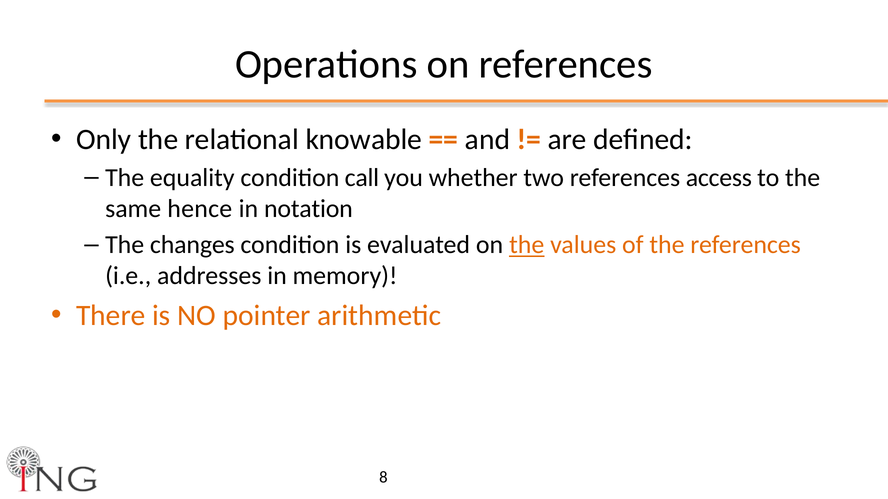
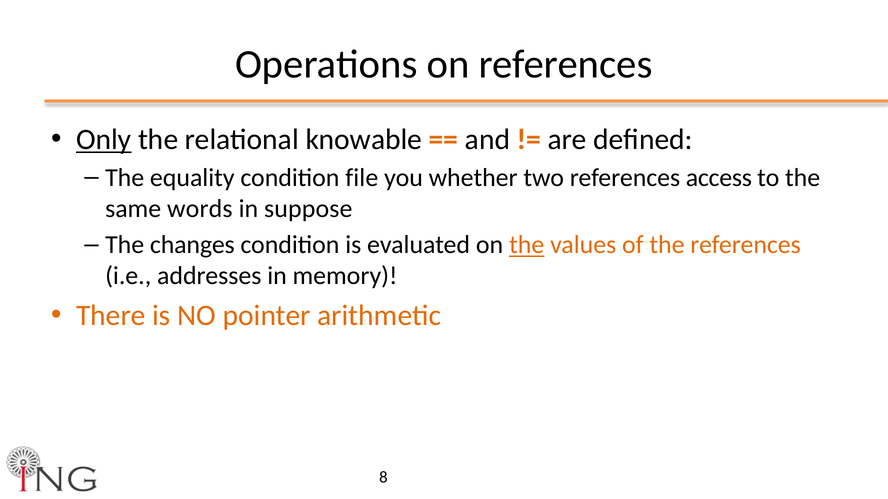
Only underline: none -> present
call: call -> file
hence: hence -> words
notation: notation -> suppose
